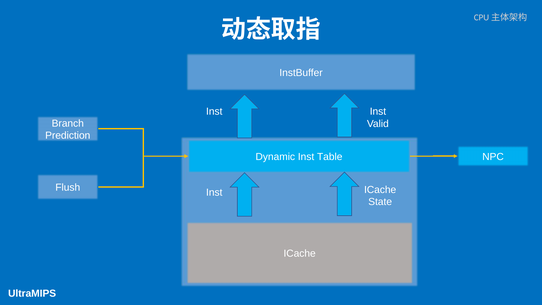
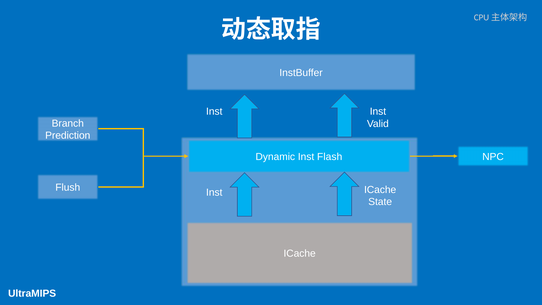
Table: Table -> Flash
